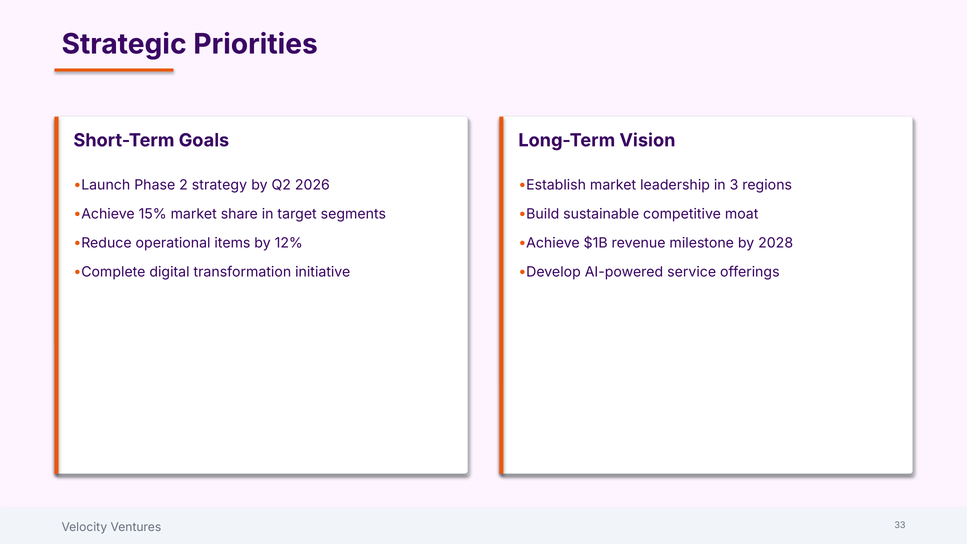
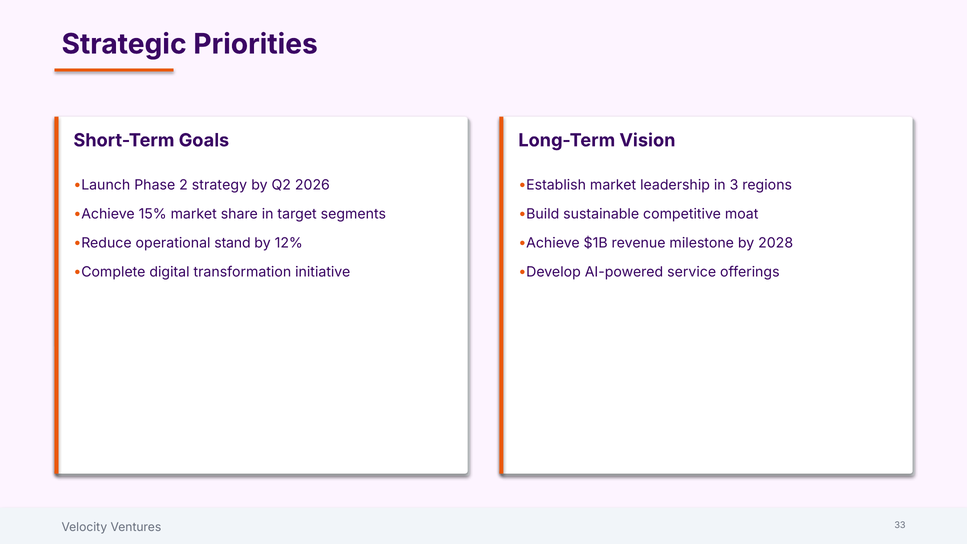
items: items -> stand
